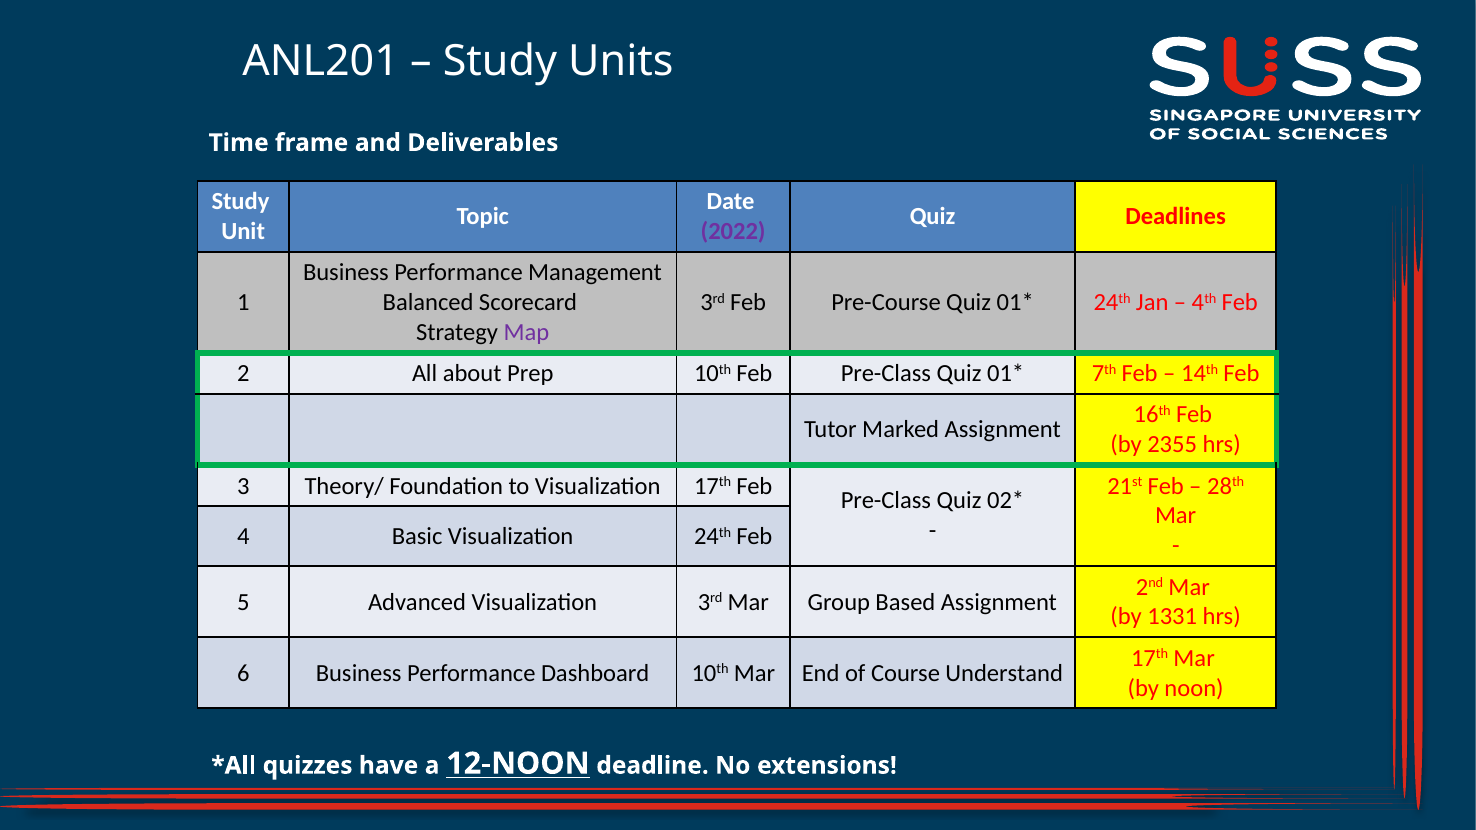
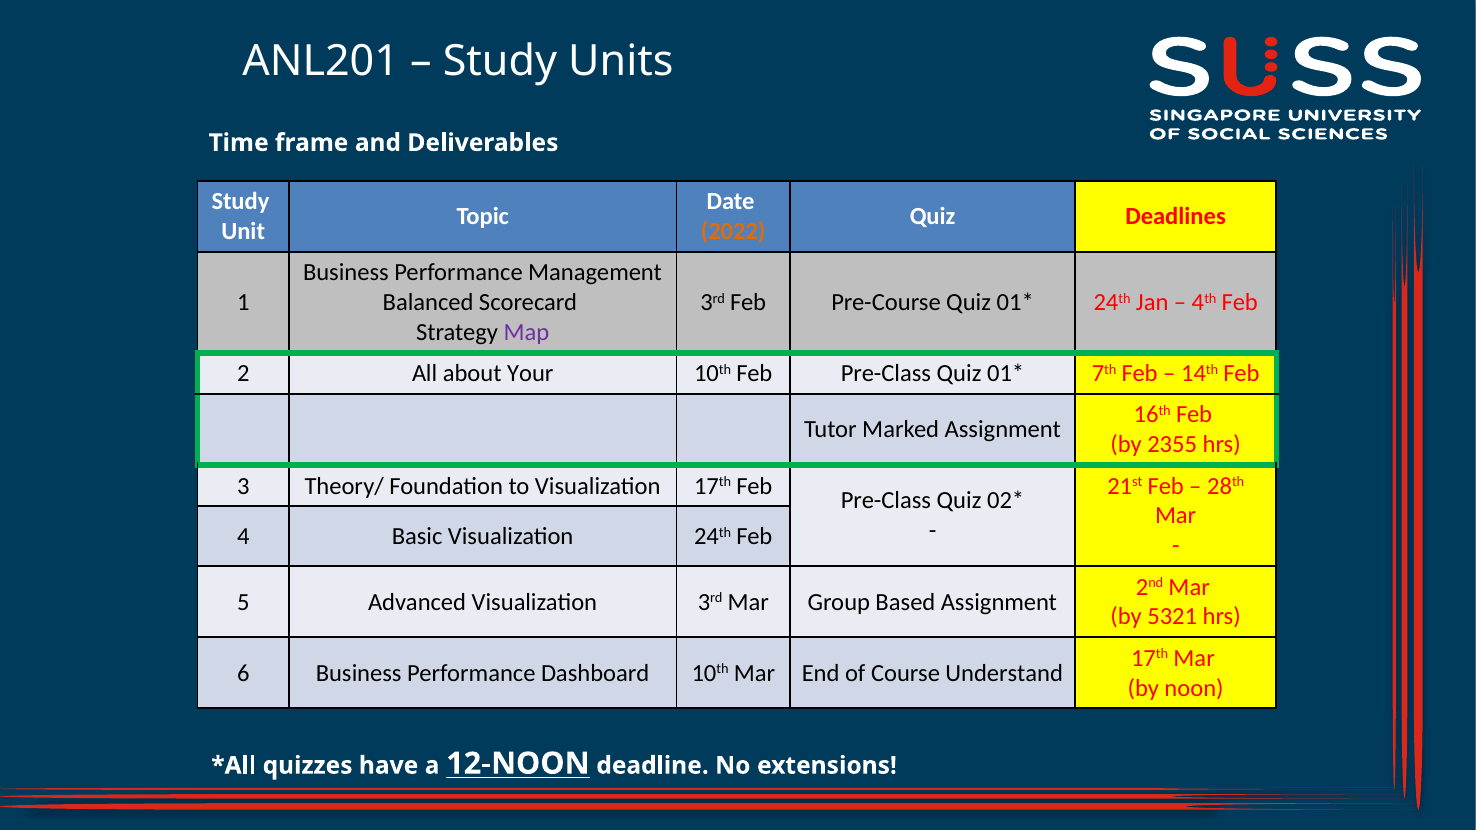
2022 colour: purple -> orange
Prep: Prep -> Your
1331: 1331 -> 5321
